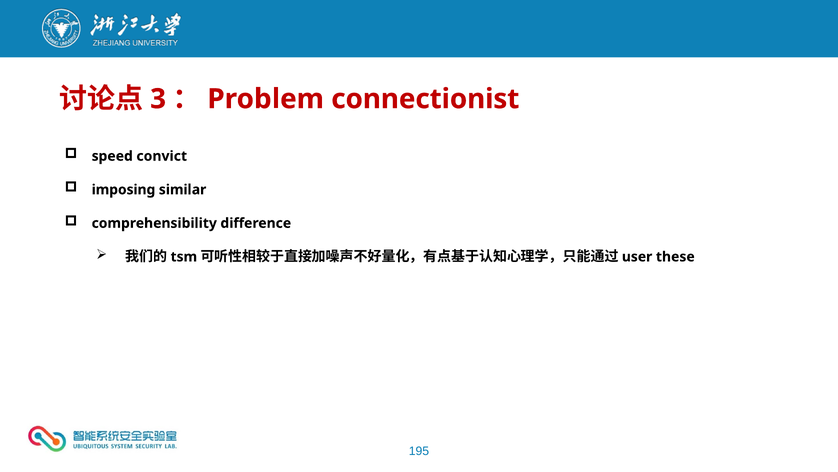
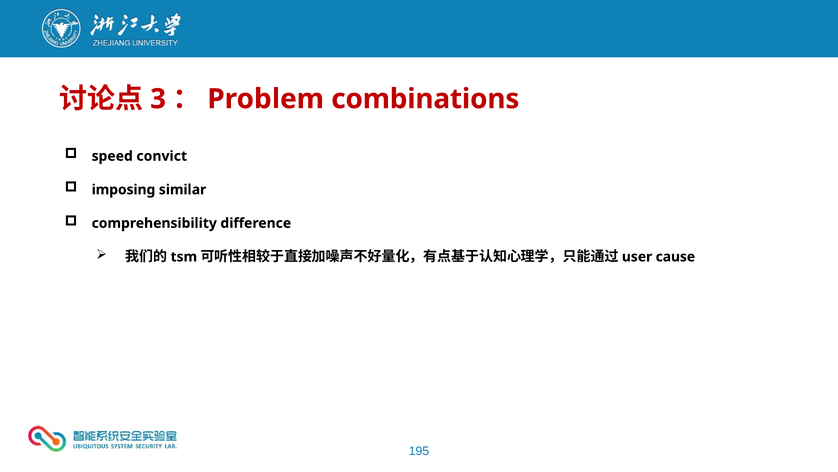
connectionist: connectionist -> combinations
these: these -> cause
